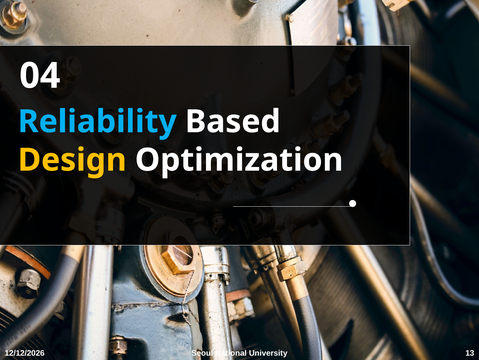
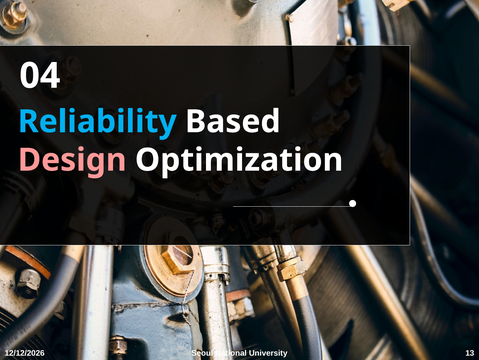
Design colour: yellow -> pink
